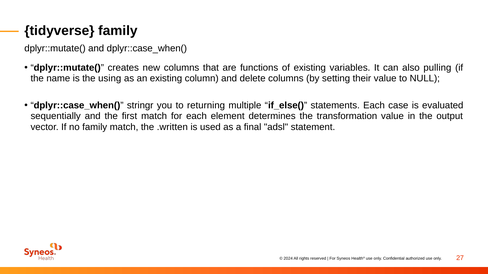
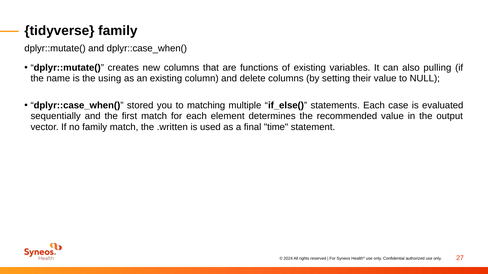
stringr: stringr -> stored
returning: returning -> matching
transformation: transformation -> recommended
adsl: adsl -> time
